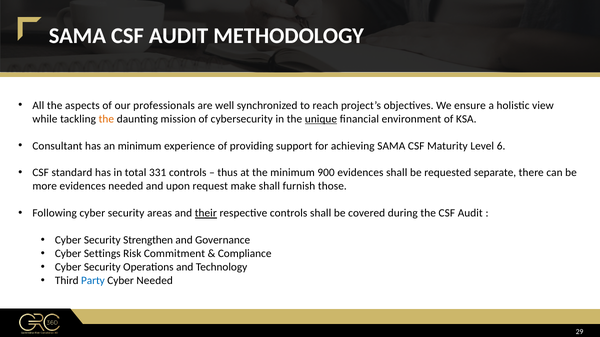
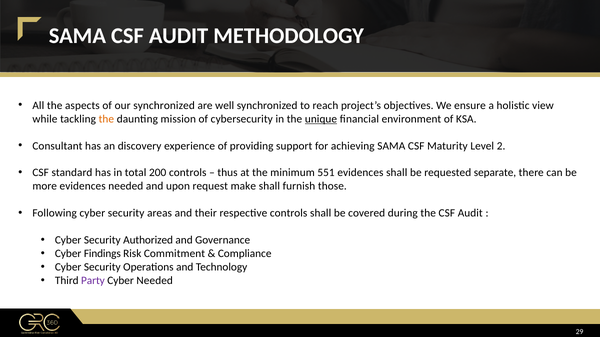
our professionals: professionals -> synchronized
an minimum: minimum -> discovery
6: 6 -> 2
331: 331 -> 200
900: 900 -> 551
their underline: present -> none
Strengthen: Strengthen -> Authorized
Settings: Settings -> Findings
Party colour: blue -> purple
